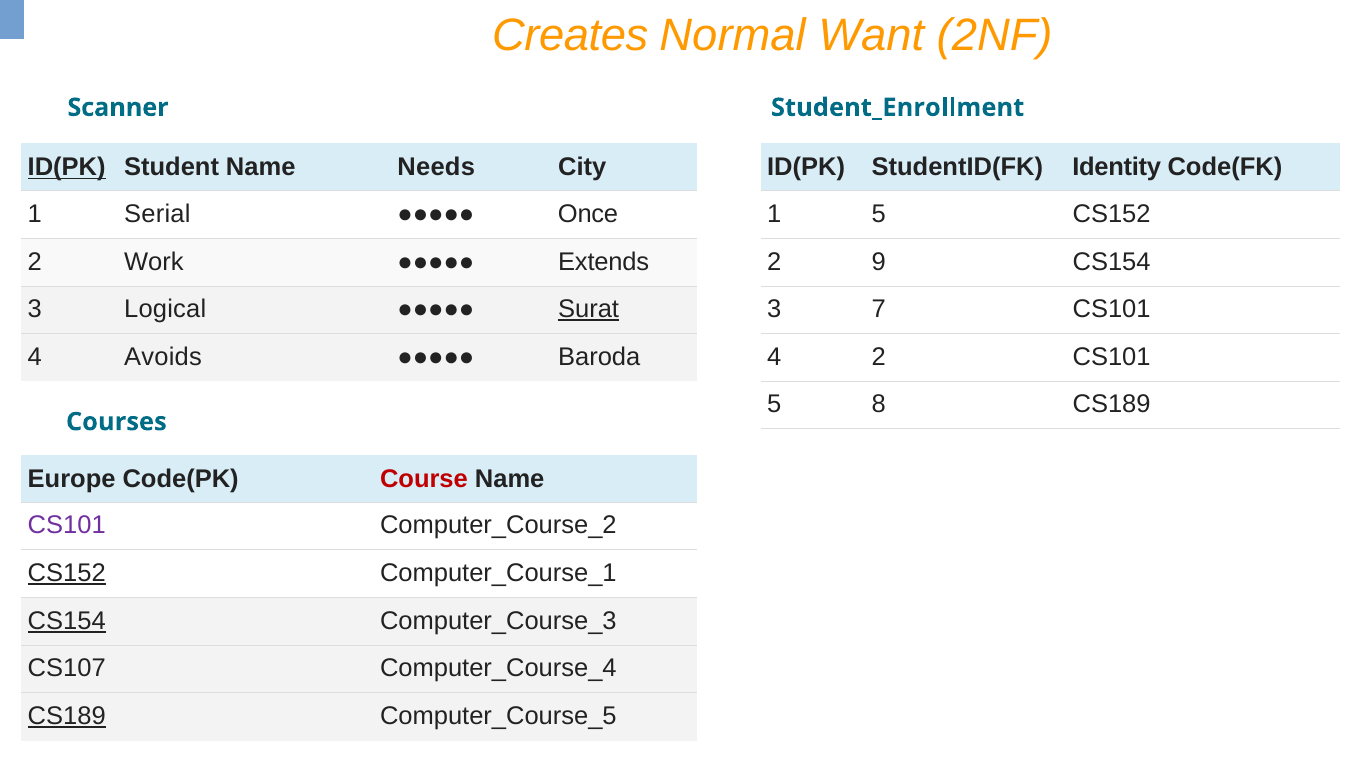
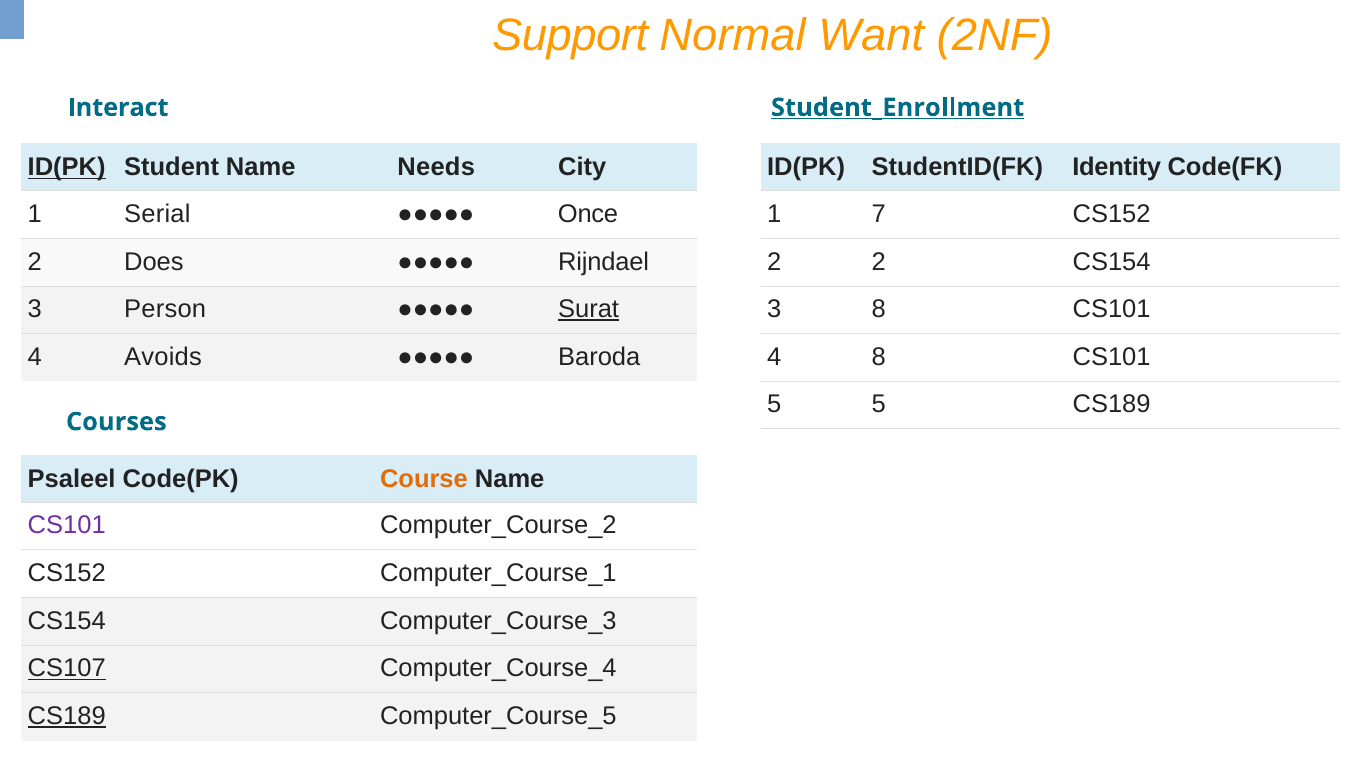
Creates: Creates -> Support
Scanner: Scanner -> Interact
Student_Enrollment underline: none -> present
1 5: 5 -> 7
Work: Work -> Does
Extends: Extends -> Rijndael
2 9: 9 -> 2
Logical: Logical -> Person
3 7: 7 -> 8
4 2: 2 -> 8
5 8: 8 -> 5
Europe: Europe -> Psaleel
Course colour: red -> orange
CS152 at (67, 573) underline: present -> none
CS154 at (67, 620) underline: present -> none
CS107 underline: none -> present
